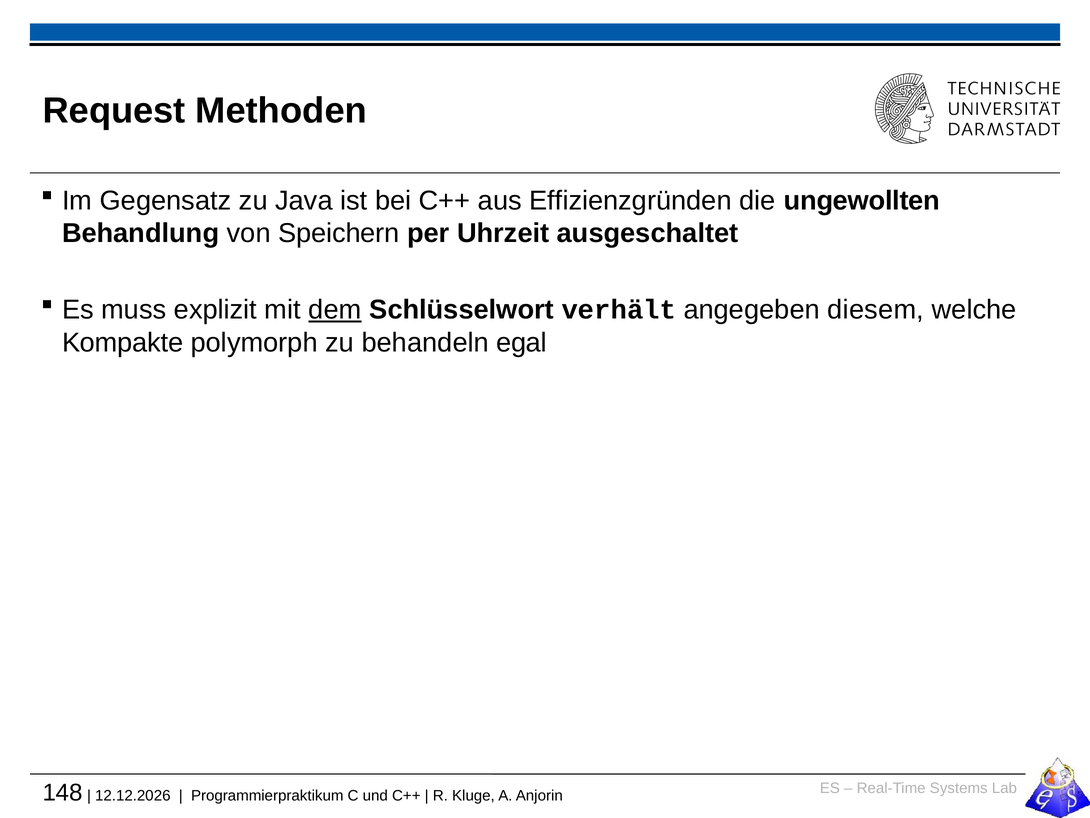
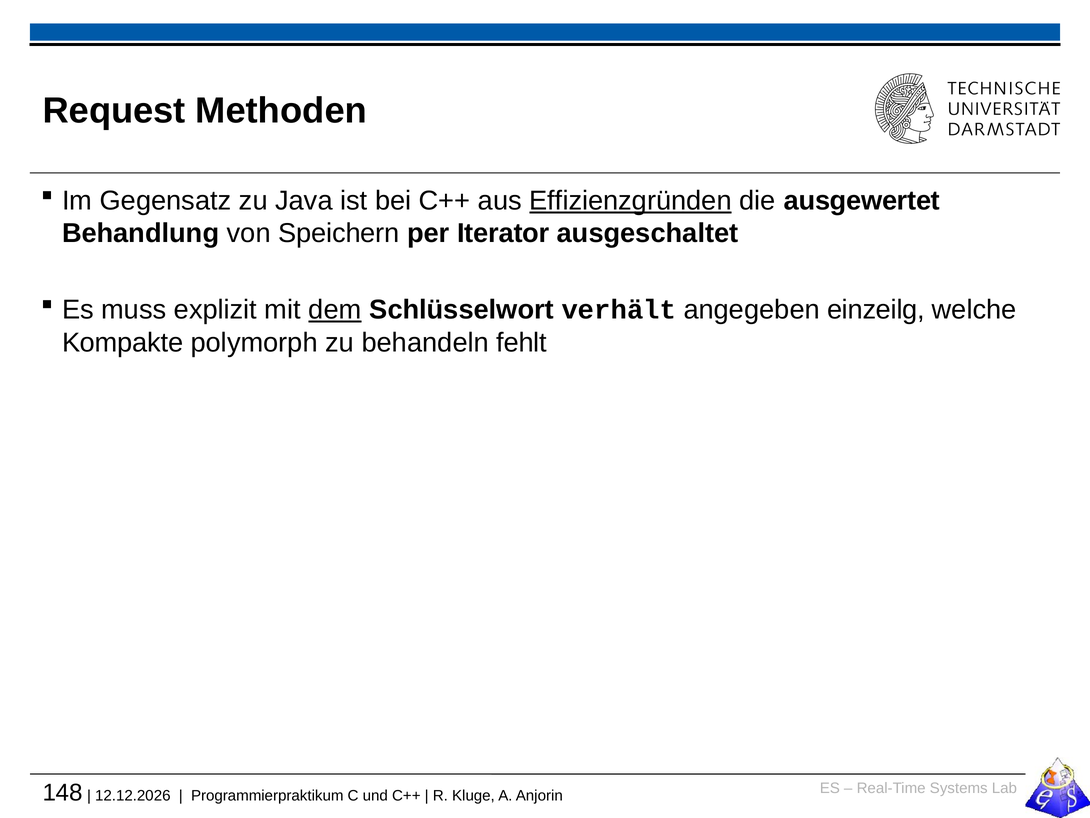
Effizienzgründen underline: none -> present
ungewollten: ungewollten -> ausgewertet
Uhrzeit: Uhrzeit -> Iterator
diesem: diesem -> einzeilg
egal: egal -> fehlt
